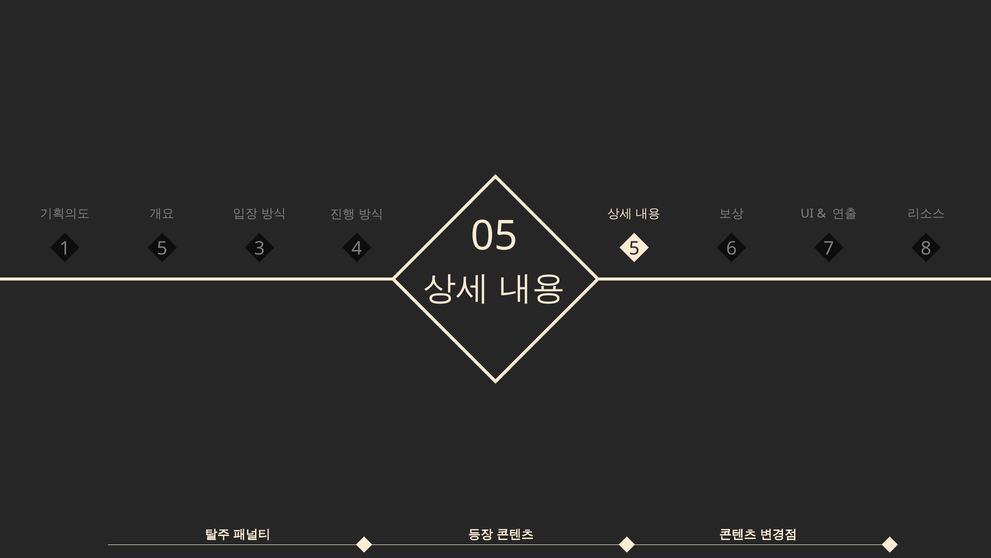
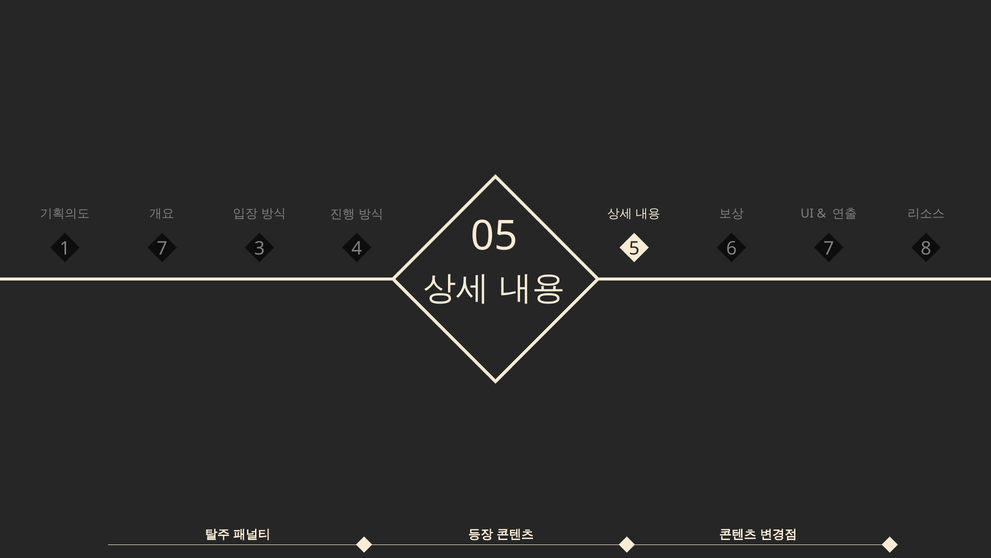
1 5: 5 -> 7
